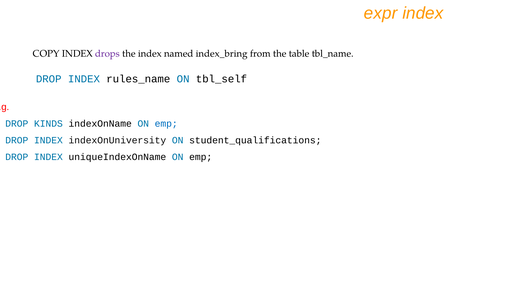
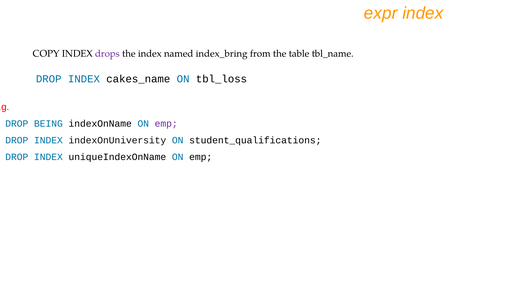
rules_name: rules_name -> cakes_name
tbl_self: tbl_self -> tbl_loss
KINDS: KINDS -> BEING
emp at (166, 123) colour: blue -> purple
